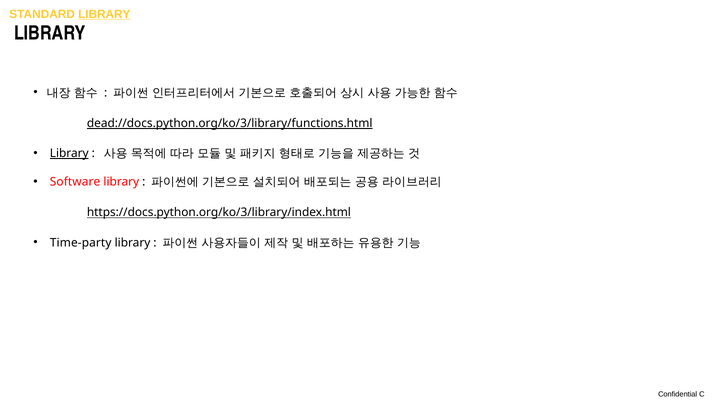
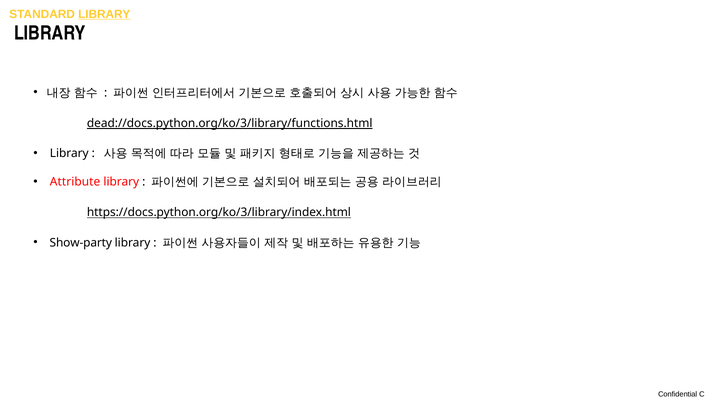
Library at (69, 154) underline: present -> none
Software: Software -> Attribute
Time-party: Time-party -> Show-party
